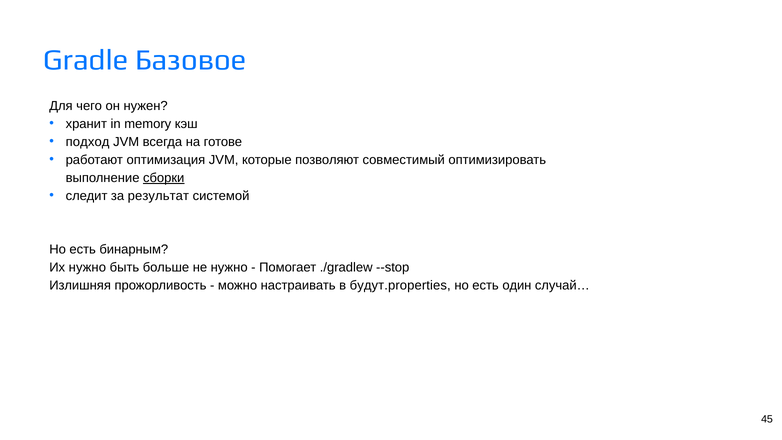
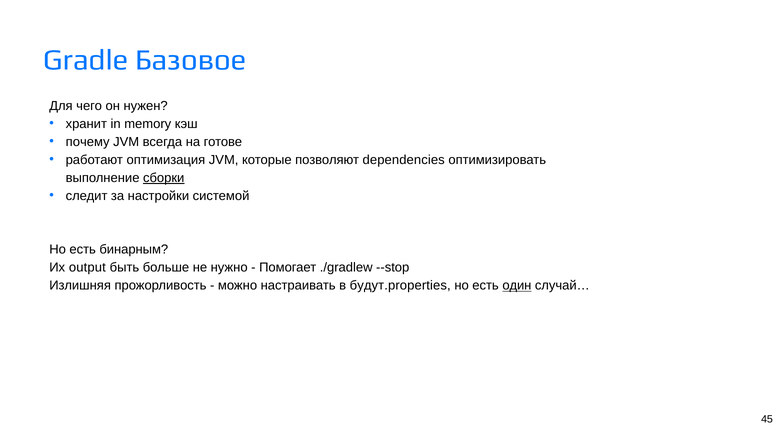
подход: подход -> почему
совместимый: совместимый -> dependencies
результат: результат -> настройки
Их нужно: нужно -> output
один underline: none -> present
